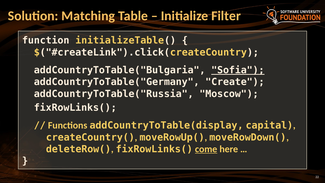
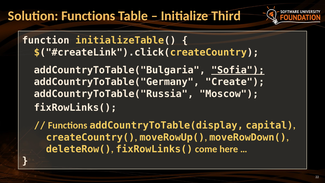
Solution Matching: Matching -> Functions
Filter: Filter -> Third
come underline: present -> none
